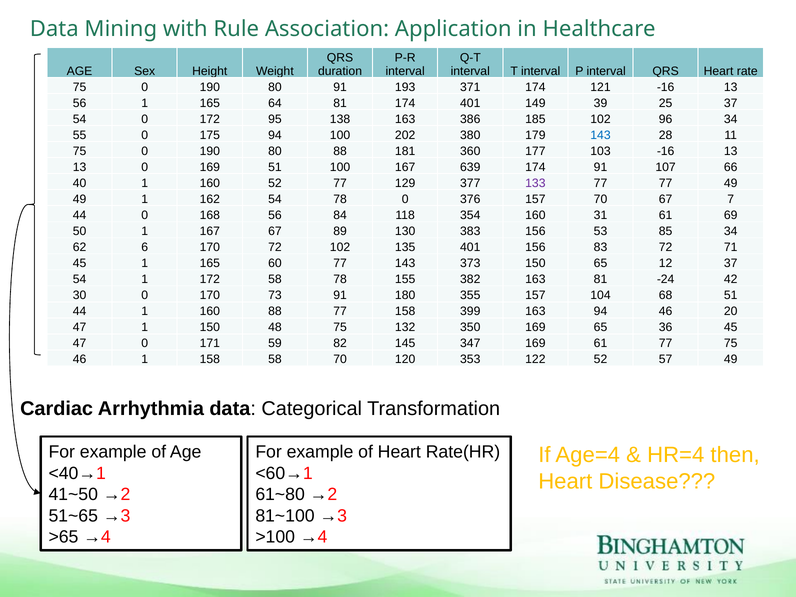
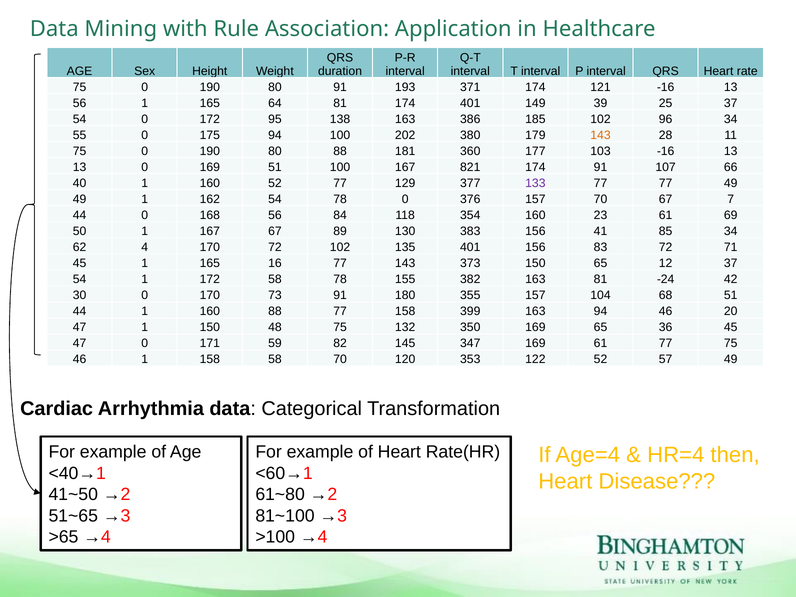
143 at (600, 135) colour: blue -> orange
639: 639 -> 821
31: 31 -> 23
53: 53 -> 41
6: 6 -> 4
60: 60 -> 16
